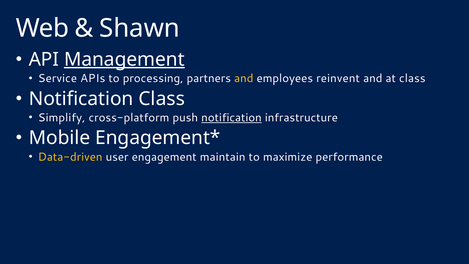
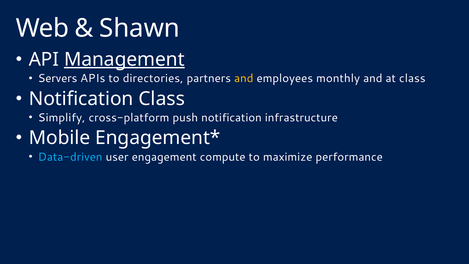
Service: Service -> Servers
processing: processing -> directories
reinvent: reinvent -> monthly
notification at (231, 118) underline: present -> none
Data-driven colour: yellow -> light blue
maintain: maintain -> compute
